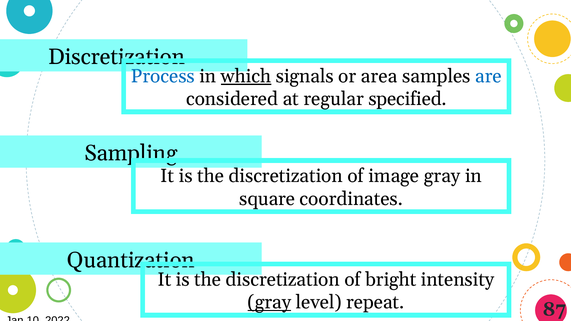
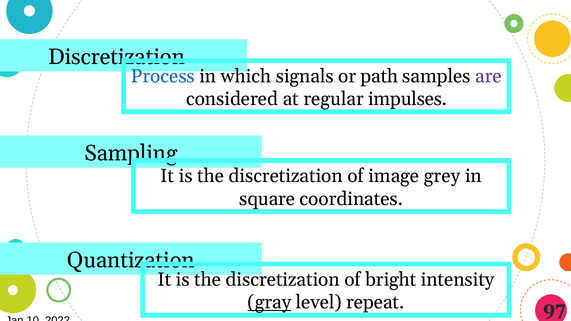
which underline: present -> none
area: area -> path
are colour: blue -> purple
specified: specified -> impulses
image gray: gray -> grey
87: 87 -> 97
